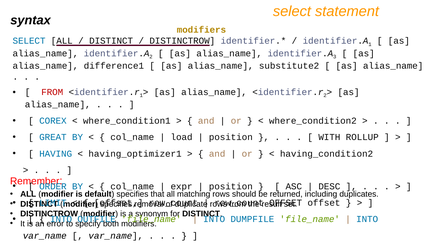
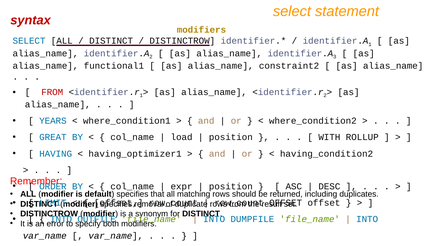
syntax colour: black -> red
difference1: difference1 -> functional1
substitute2: substitute2 -> constraint2
COREX: COREX -> YEARS
